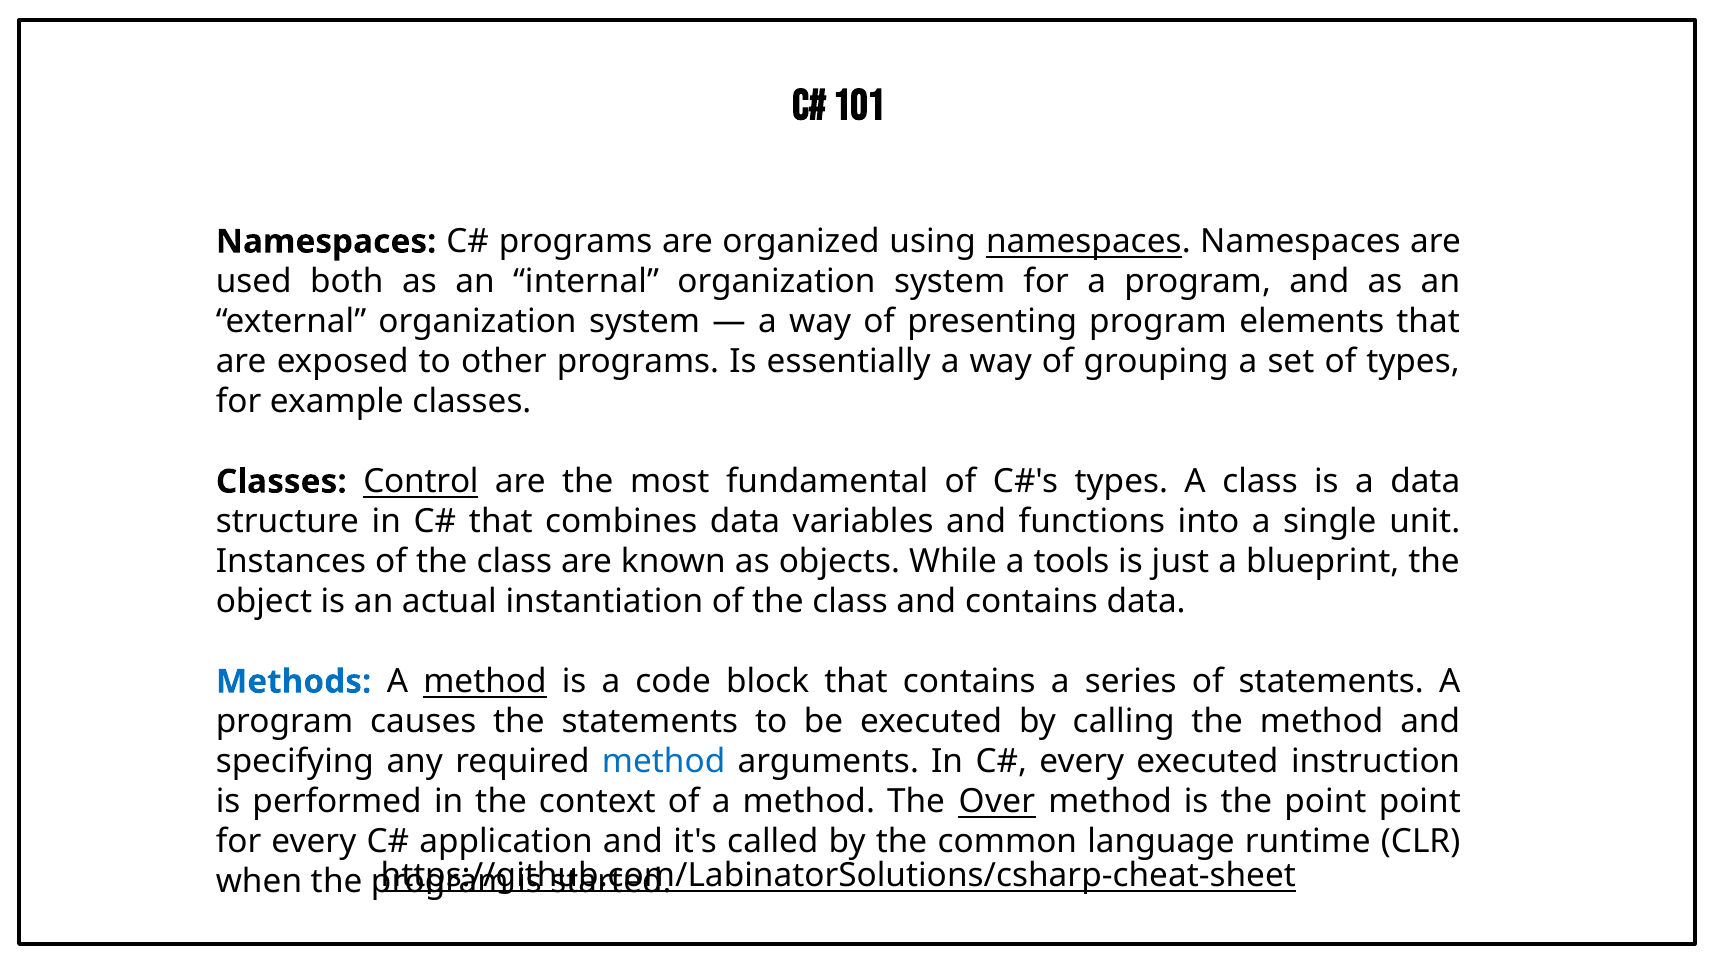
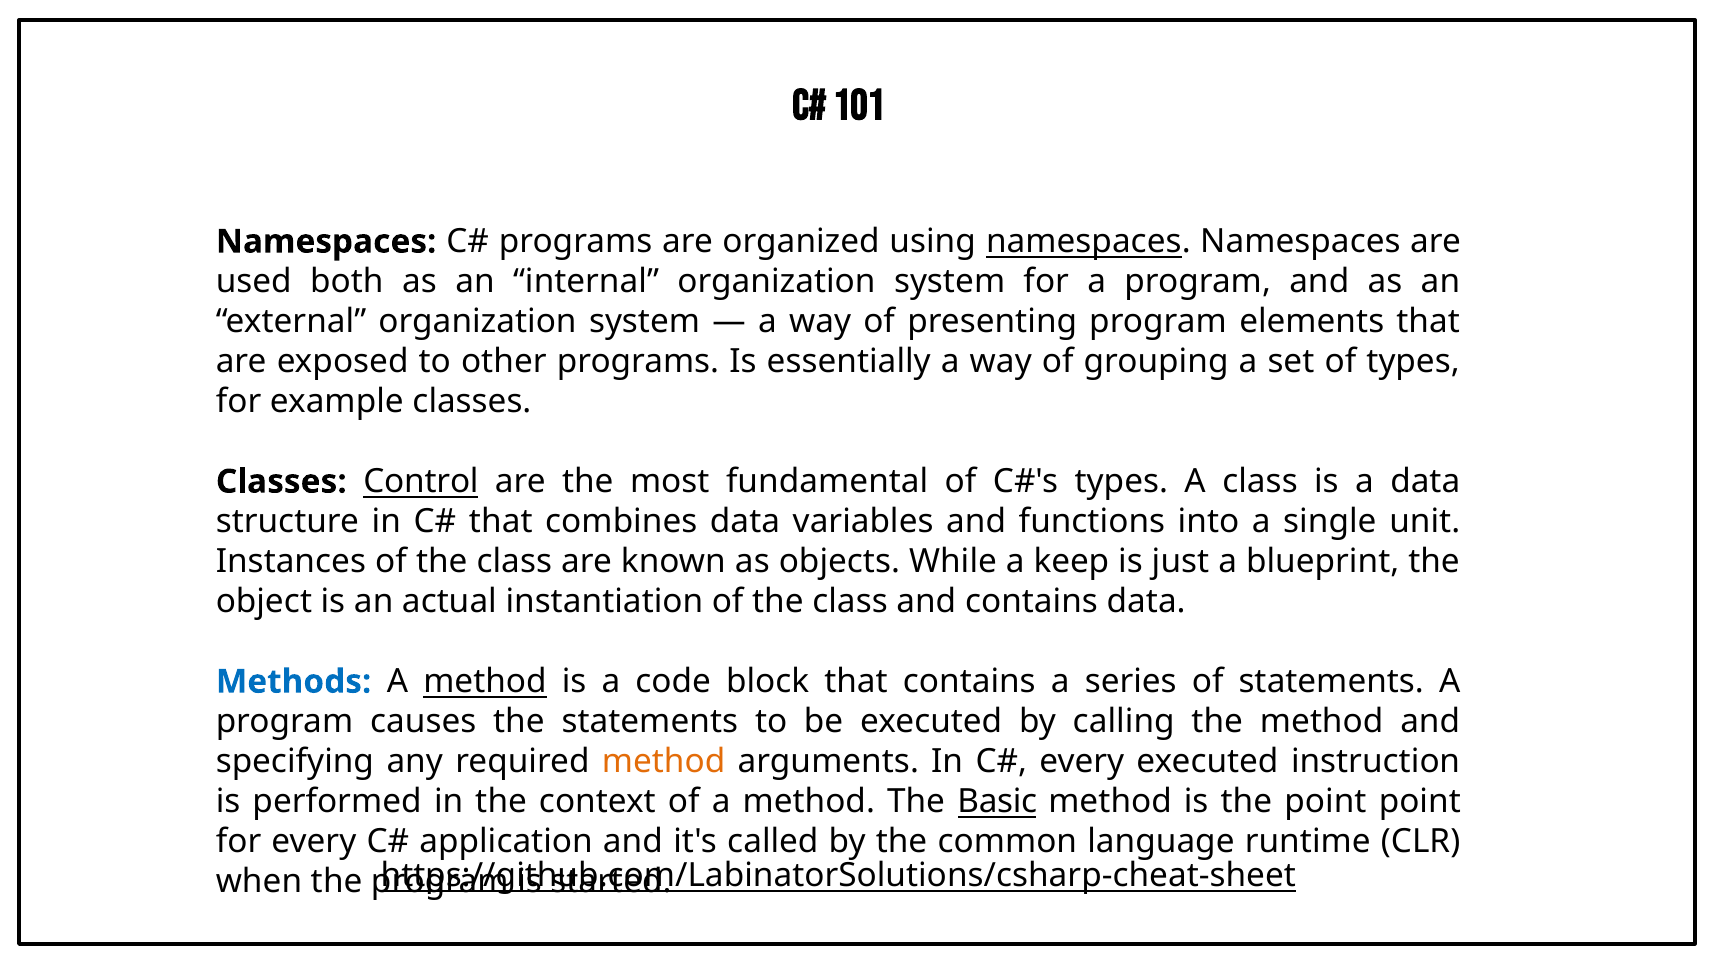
tools: tools -> keep
method at (664, 762) colour: blue -> orange
Over: Over -> Basic
